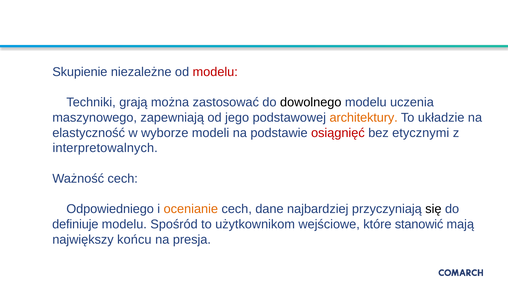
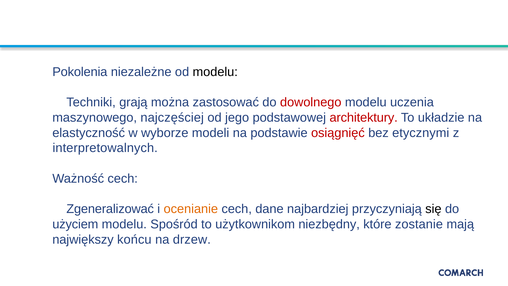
Skupienie: Skupienie -> Pokolenia
modelu at (215, 72) colour: red -> black
dowolnego colour: black -> red
zapewniają: zapewniają -> najczęściej
architektury colour: orange -> red
Odpowiedniego: Odpowiedniego -> Zgeneralizować
definiuje: definiuje -> użyciem
wejściowe: wejściowe -> niezbędny
stanowić: stanowić -> zostanie
presja: presja -> drzew
